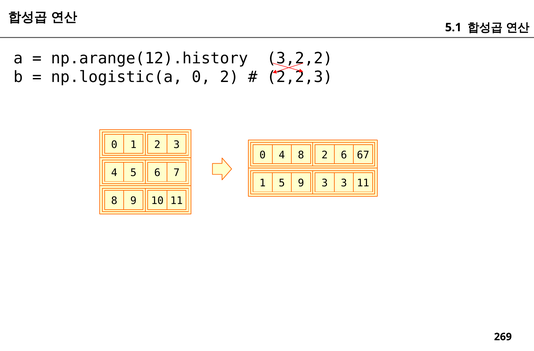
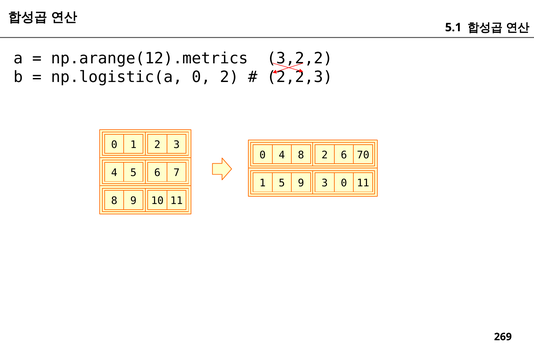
np.arange(12).history: np.arange(12).history -> np.arange(12).metrics
67: 67 -> 70
3 3: 3 -> 0
